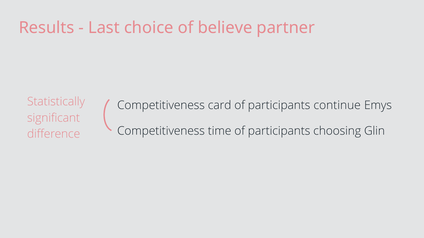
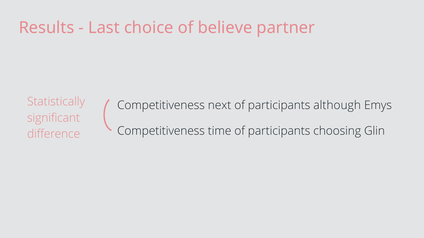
card: card -> next
continue: continue -> although
